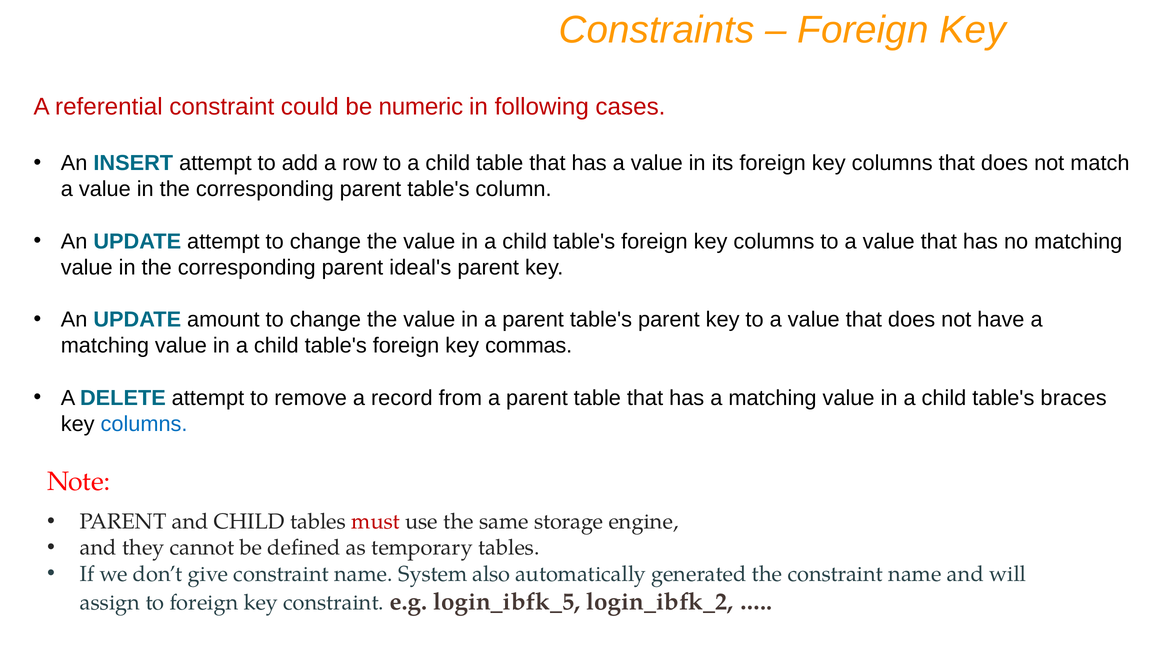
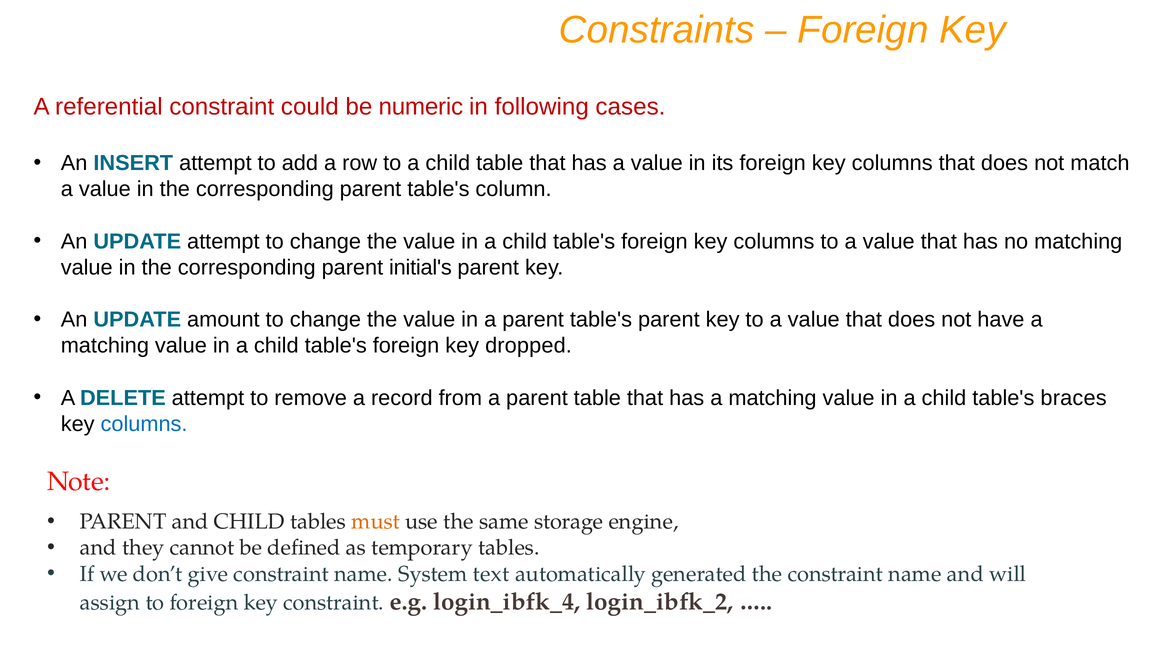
ideal's: ideal's -> initial's
commas: commas -> dropped
must colour: red -> orange
also: also -> text
login_ibfk_5: login_ibfk_5 -> login_ibfk_4
